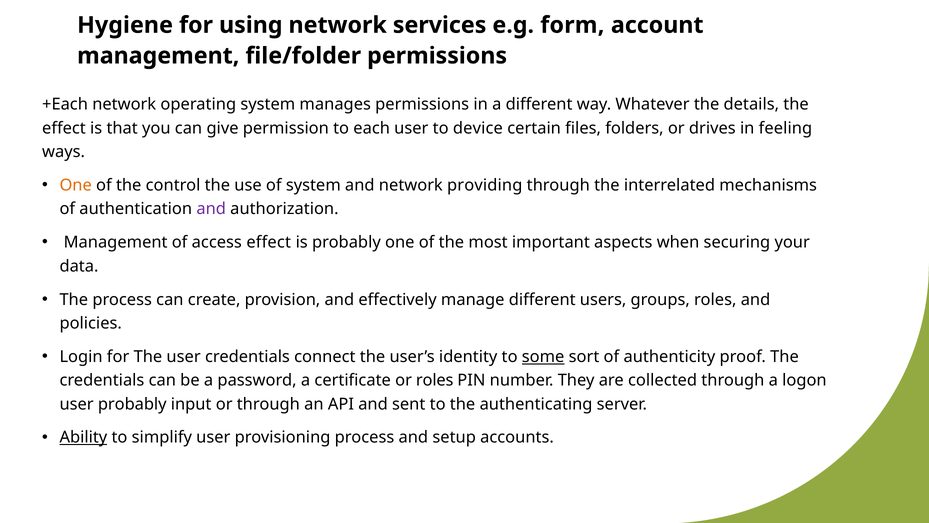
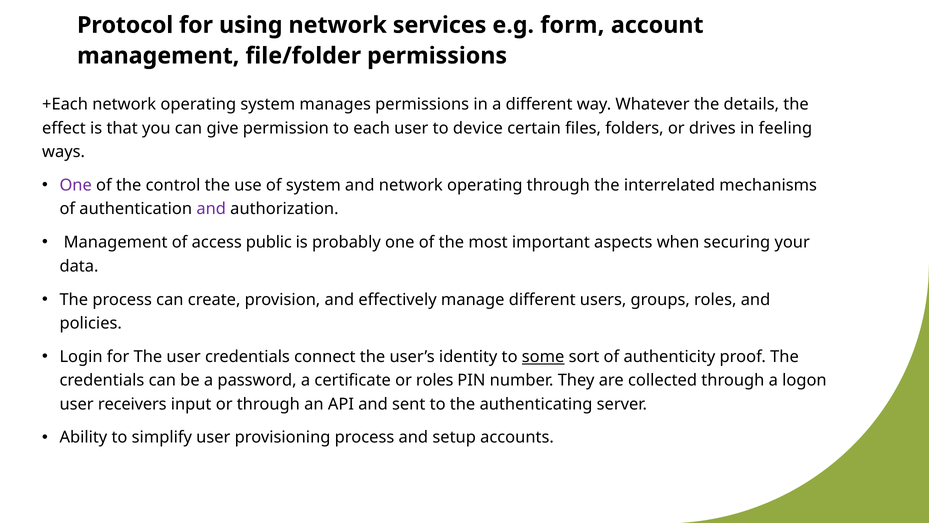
Hygiene: Hygiene -> Protocol
One at (76, 185) colour: orange -> purple
and network providing: providing -> operating
access effect: effect -> public
user probably: probably -> receivers
Ability underline: present -> none
